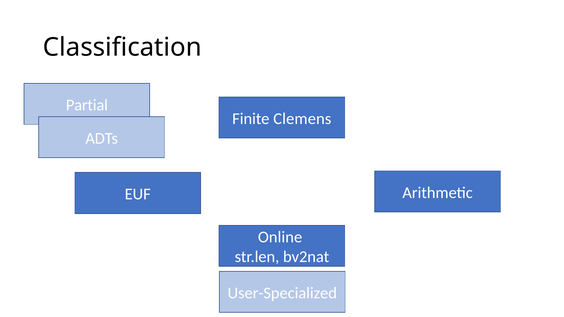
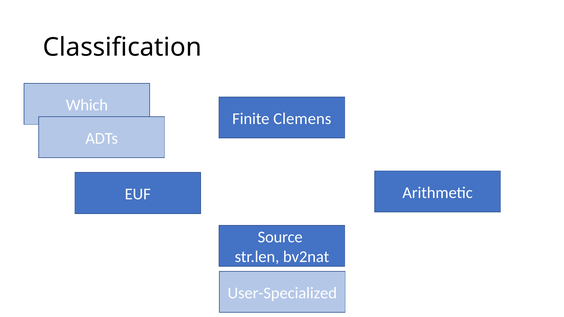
Partial: Partial -> Which
Online: Online -> Source
